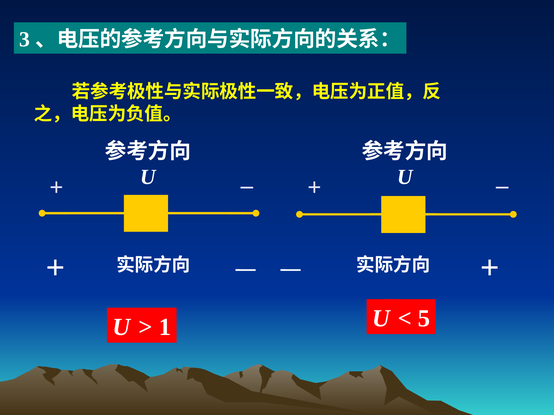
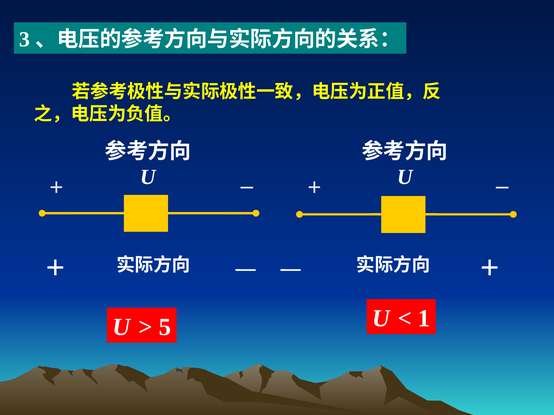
5: 5 -> 1
1: 1 -> 5
